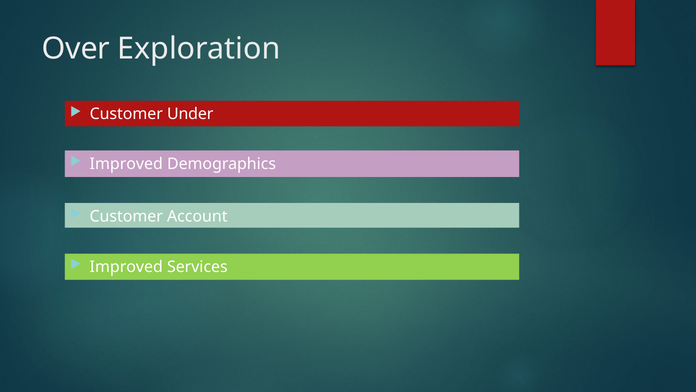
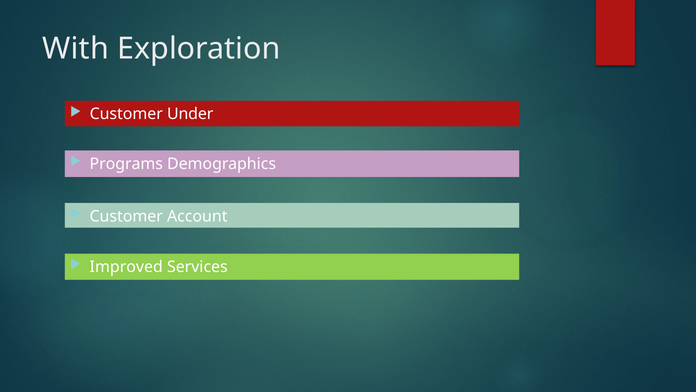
Over: Over -> With
Improved at (126, 164): Improved -> Programs
